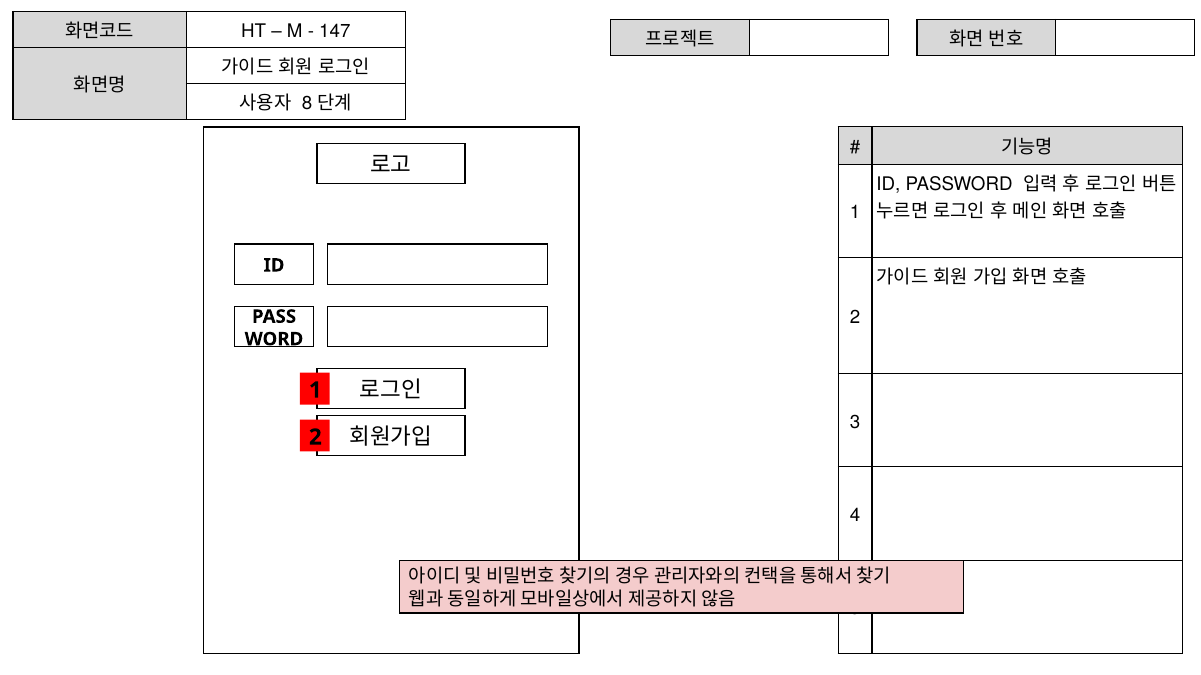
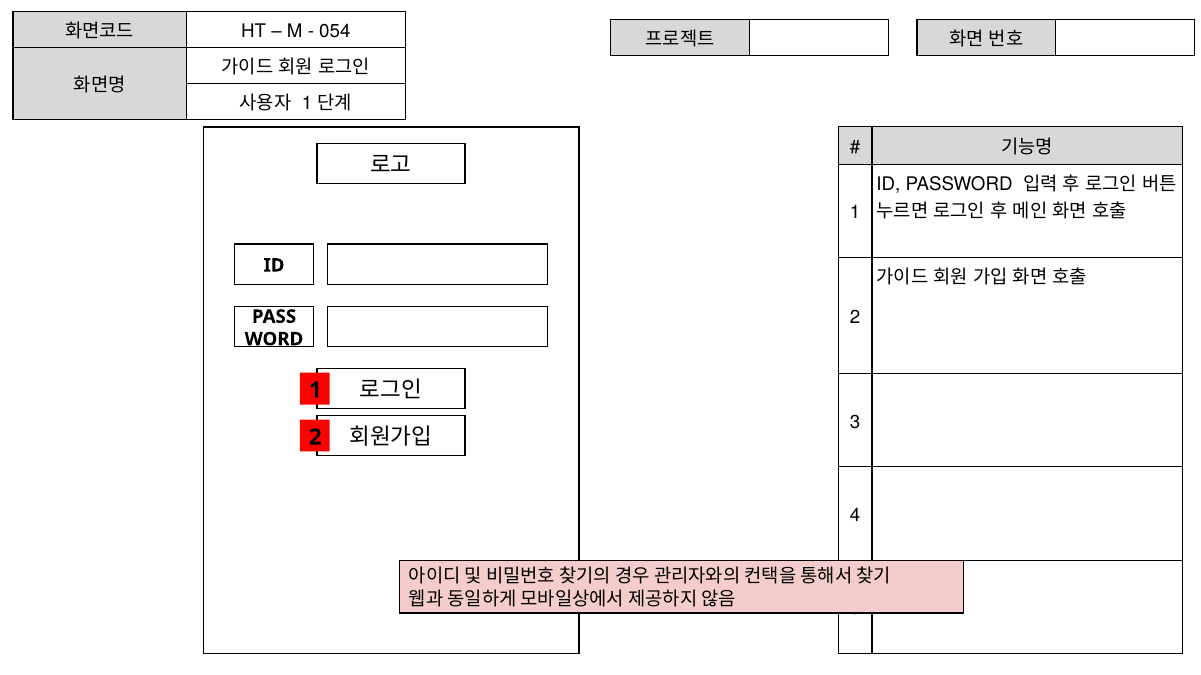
147: 147 -> 054
8 at (307, 103): 8 -> 1
